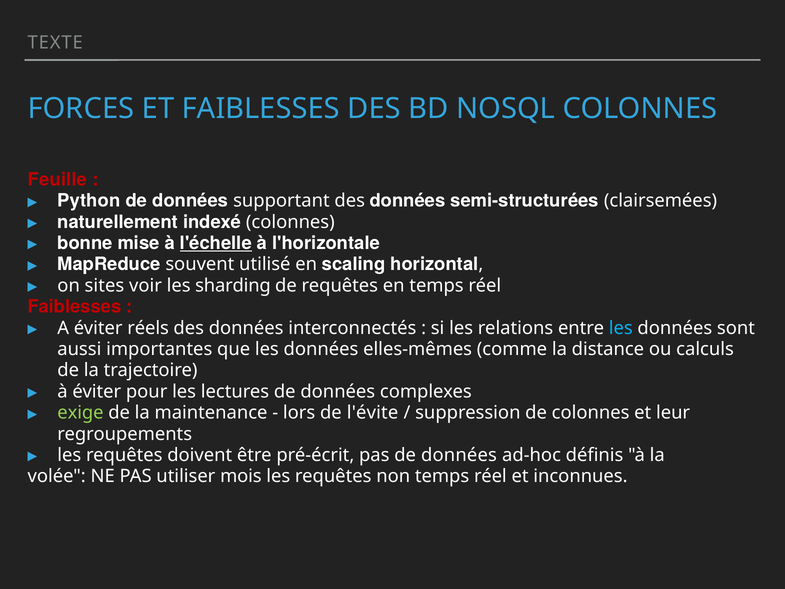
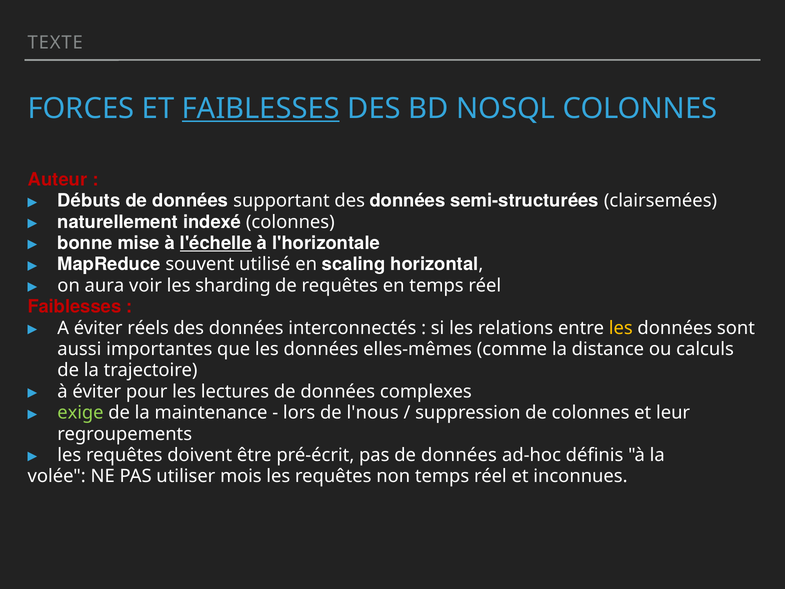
FAIBLESSES at (261, 109) underline: none -> present
Feuille: Feuille -> Auteur
Python: Python -> Débuts
sites: sites -> aura
les at (621, 328) colour: light blue -> yellow
l'évite: l'évite -> l'nous
